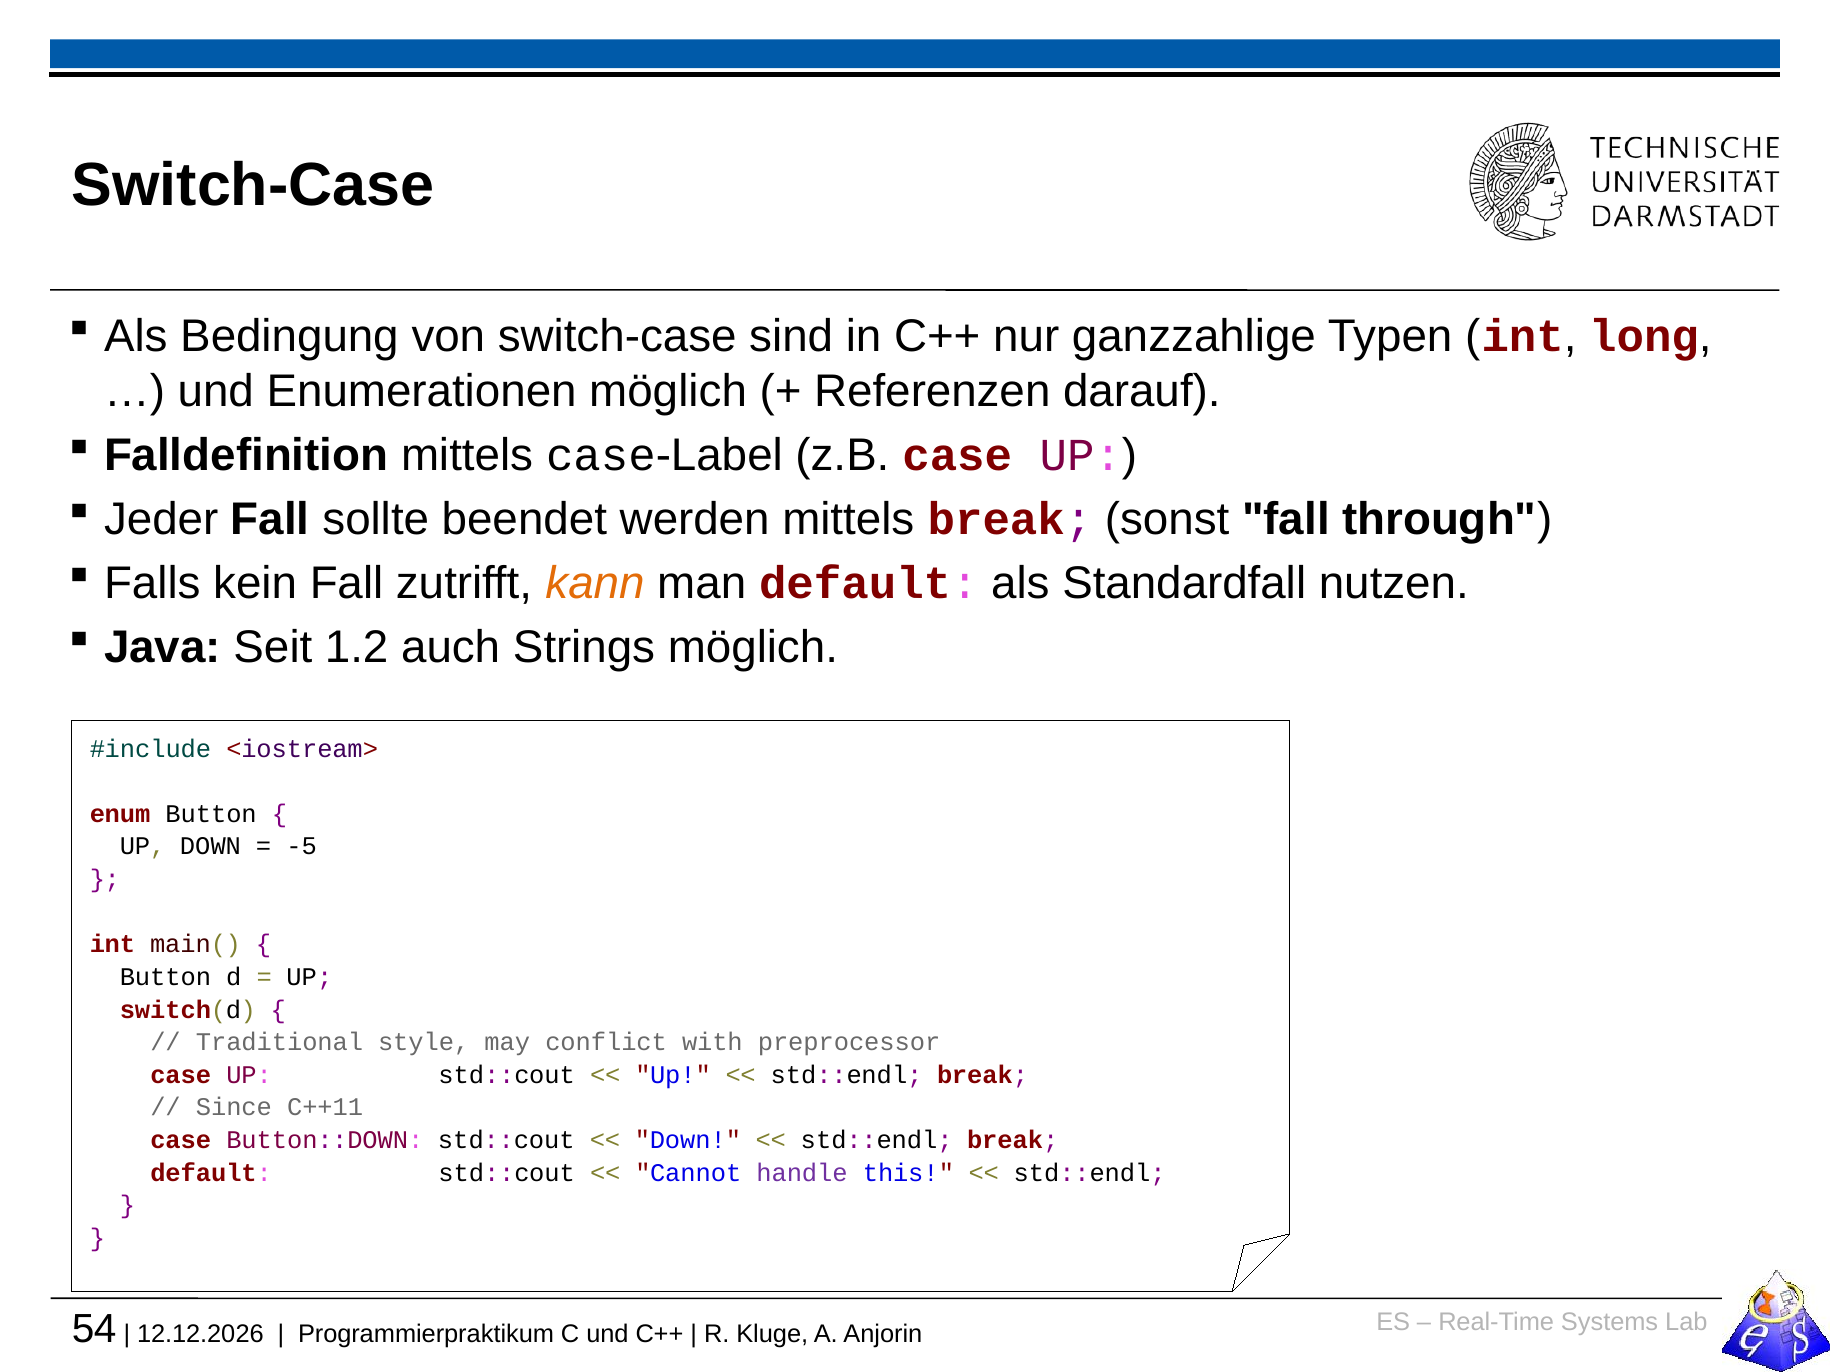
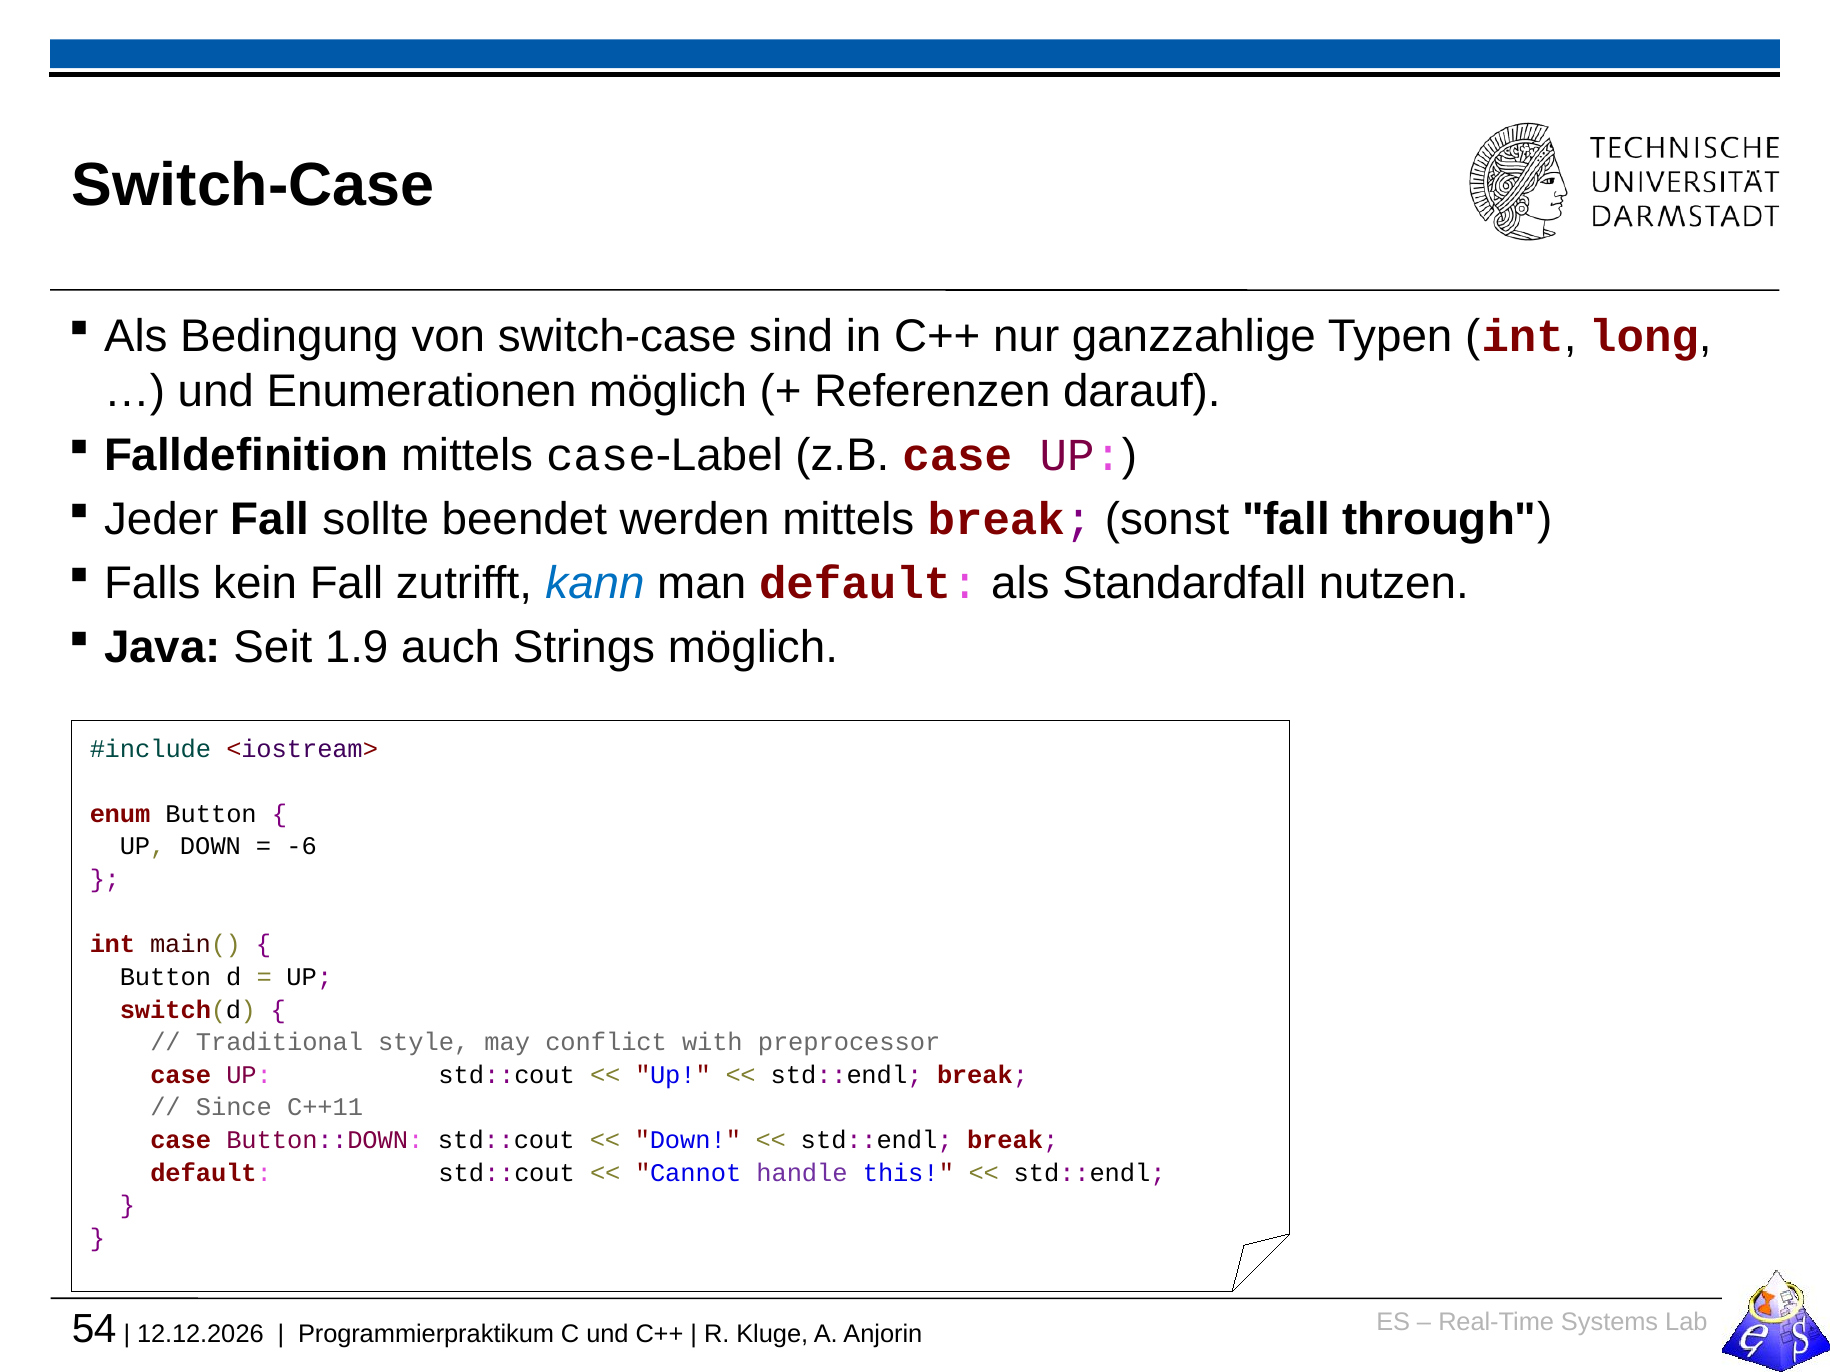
kann colour: orange -> blue
1.2: 1.2 -> 1.9
-5: -5 -> -6
